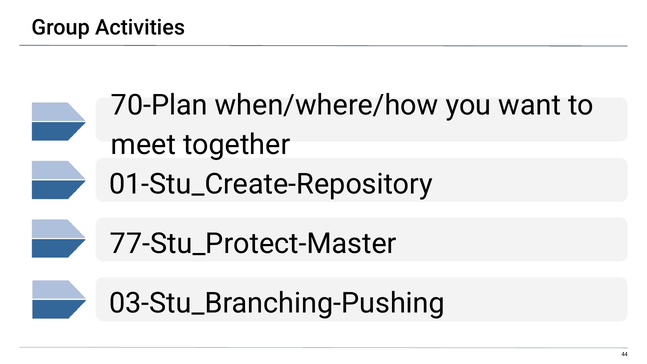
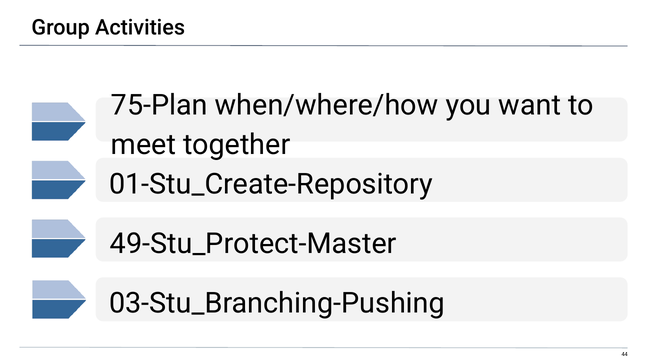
70-Plan: 70-Plan -> 75-Plan
77-Stu_Protect-Master: 77-Stu_Protect-Master -> 49-Stu_Protect-Master
